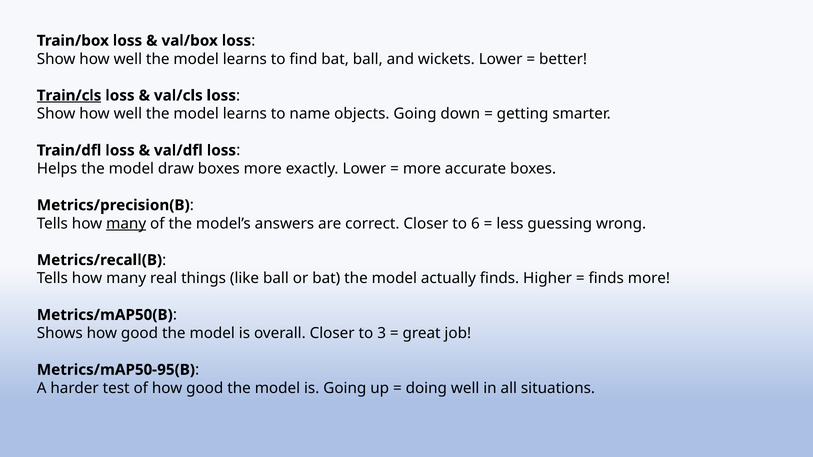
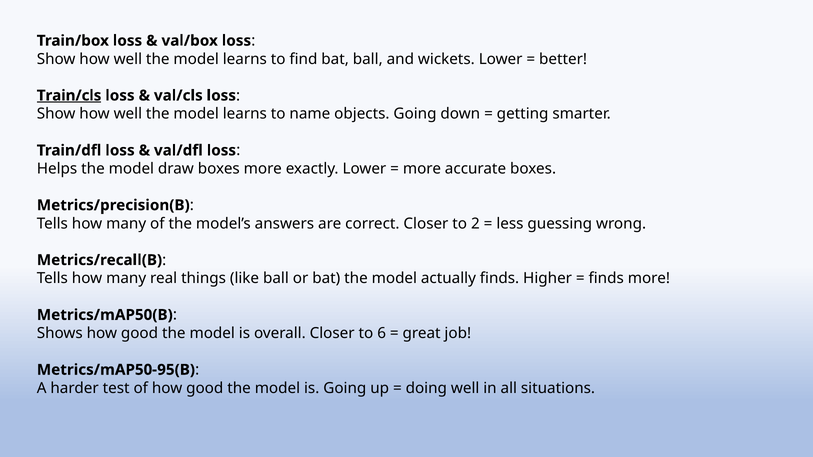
many at (126, 224) underline: present -> none
6: 6 -> 2
3: 3 -> 6
